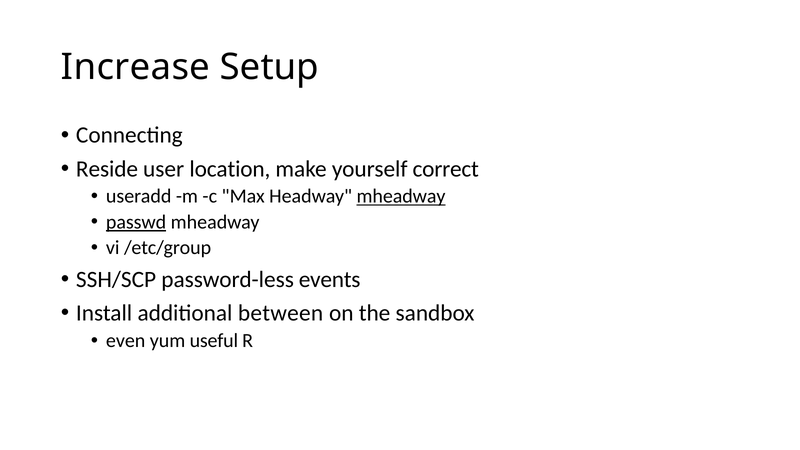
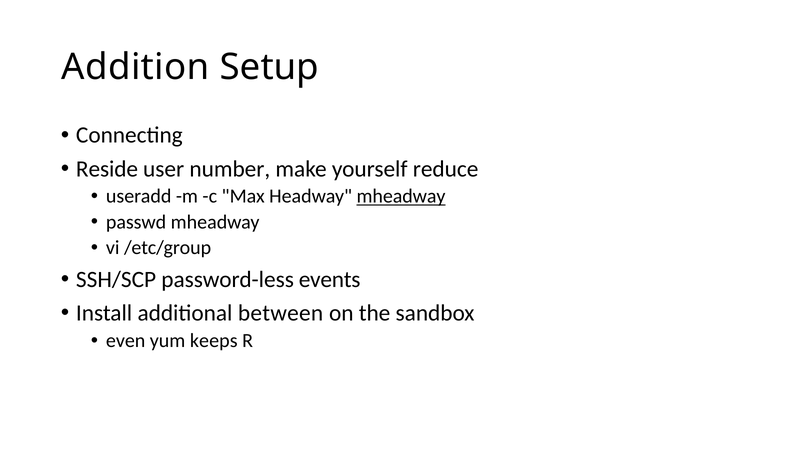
Increase: Increase -> Addition
location: location -> number
correct: correct -> reduce
passwd underline: present -> none
useful: useful -> keeps
